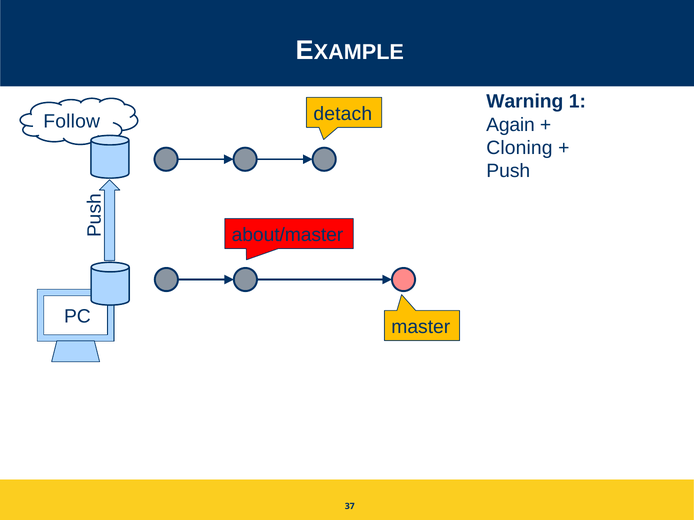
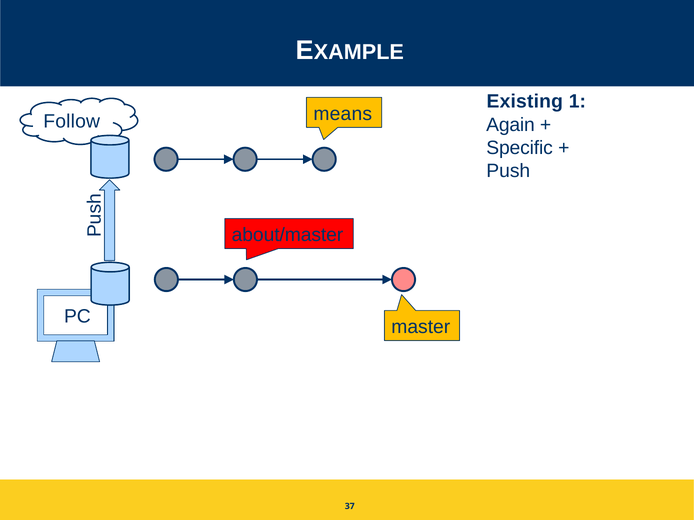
Warning: Warning -> Existing
detach: detach -> means
Cloning: Cloning -> Specific
